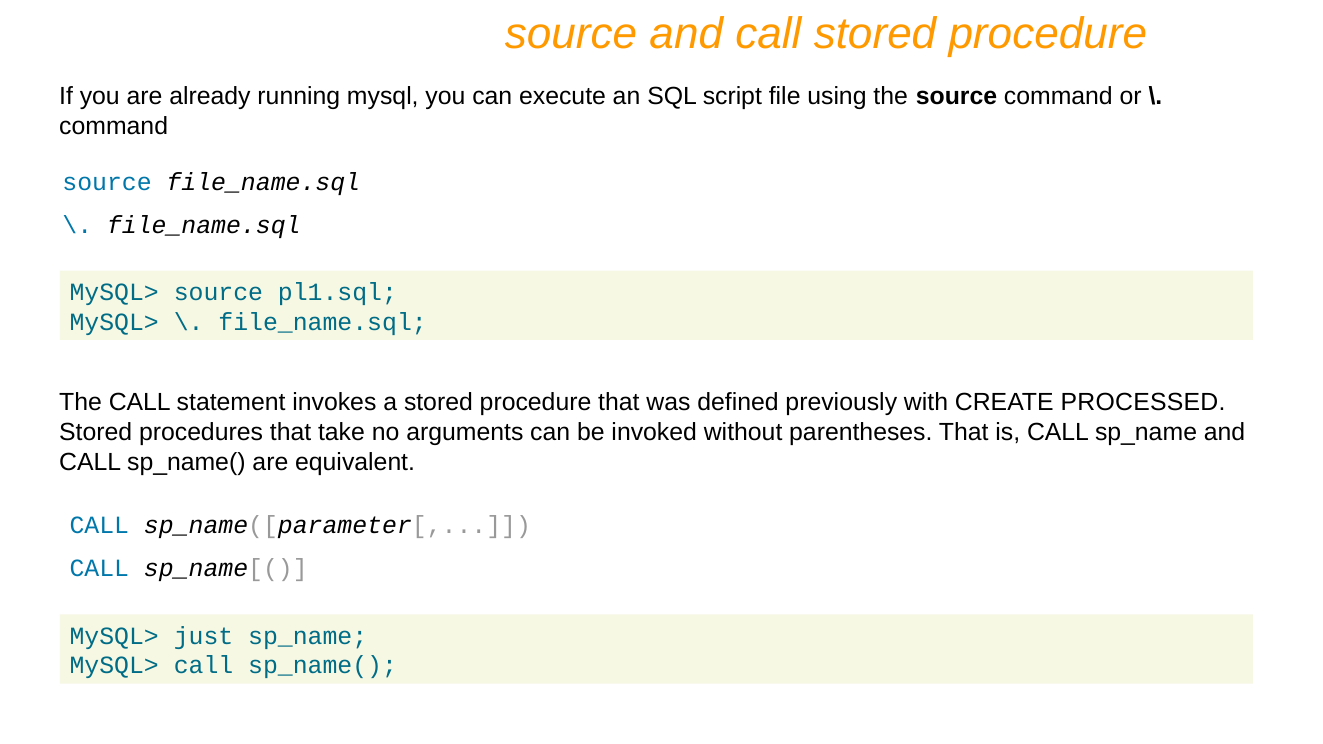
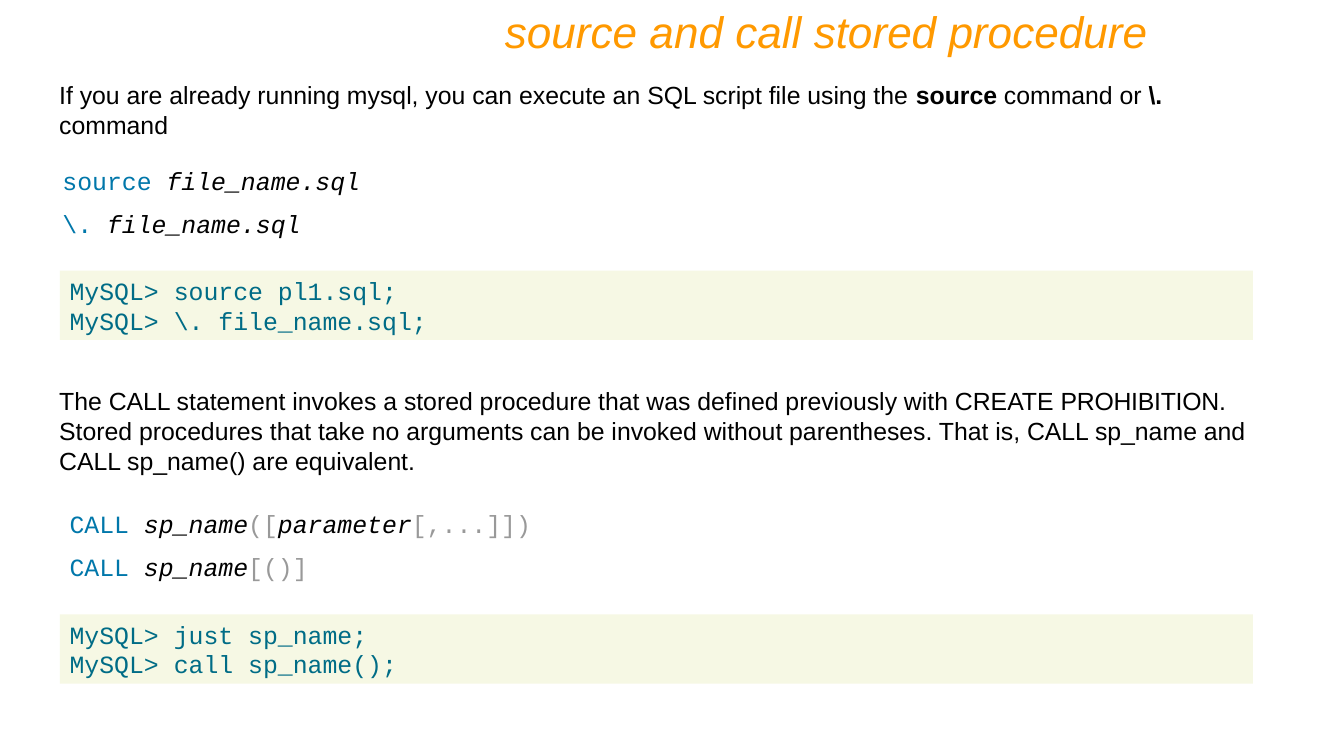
PROCESSED: PROCESSED -> PROHIBITION
